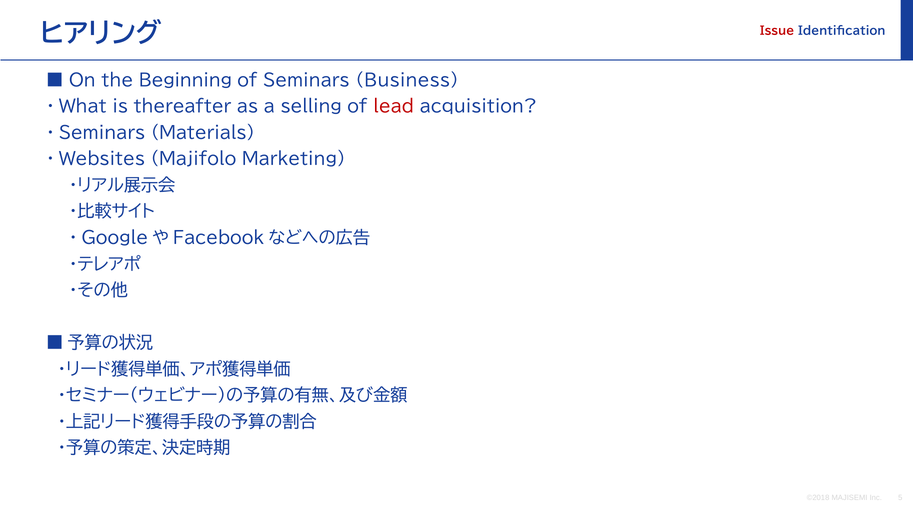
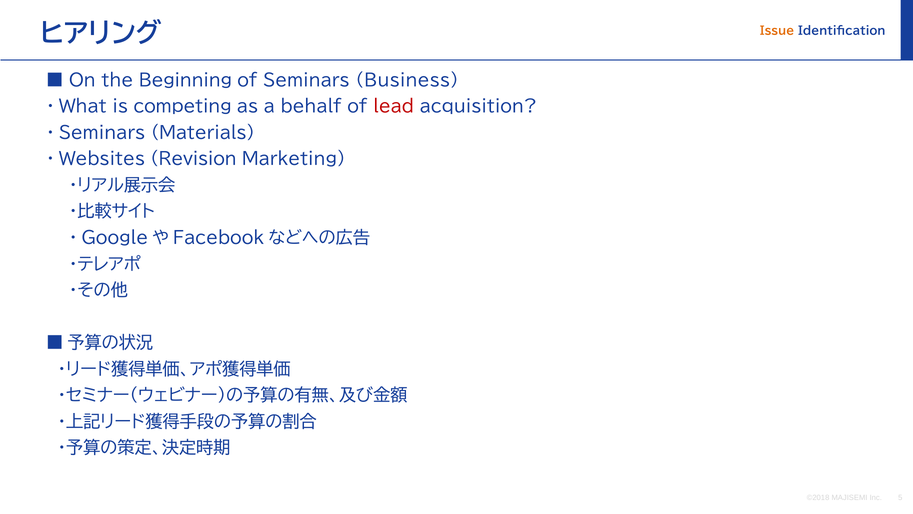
Issue colour: red -> orange
thereafter: thereafter -> competing
selling: selling -> behalf
Majifolo: Majifolo -> Revision
